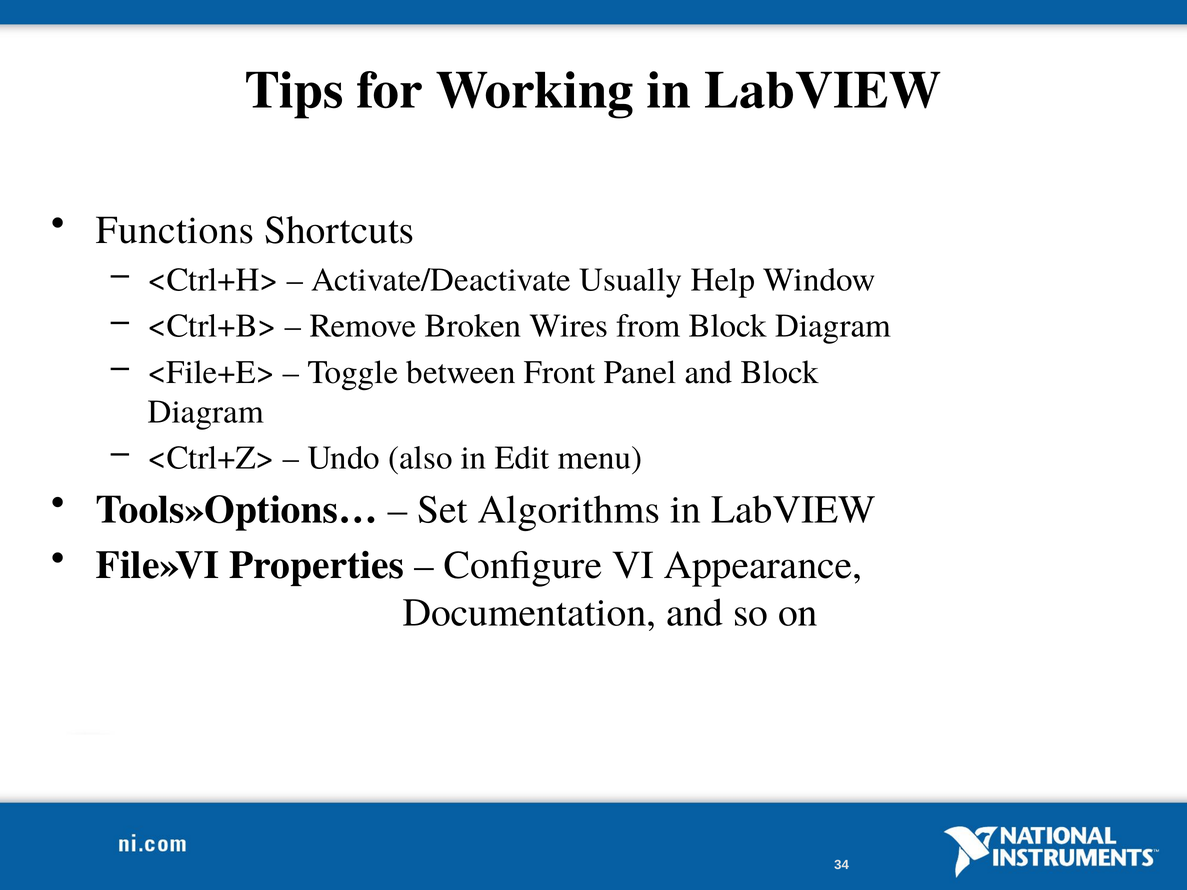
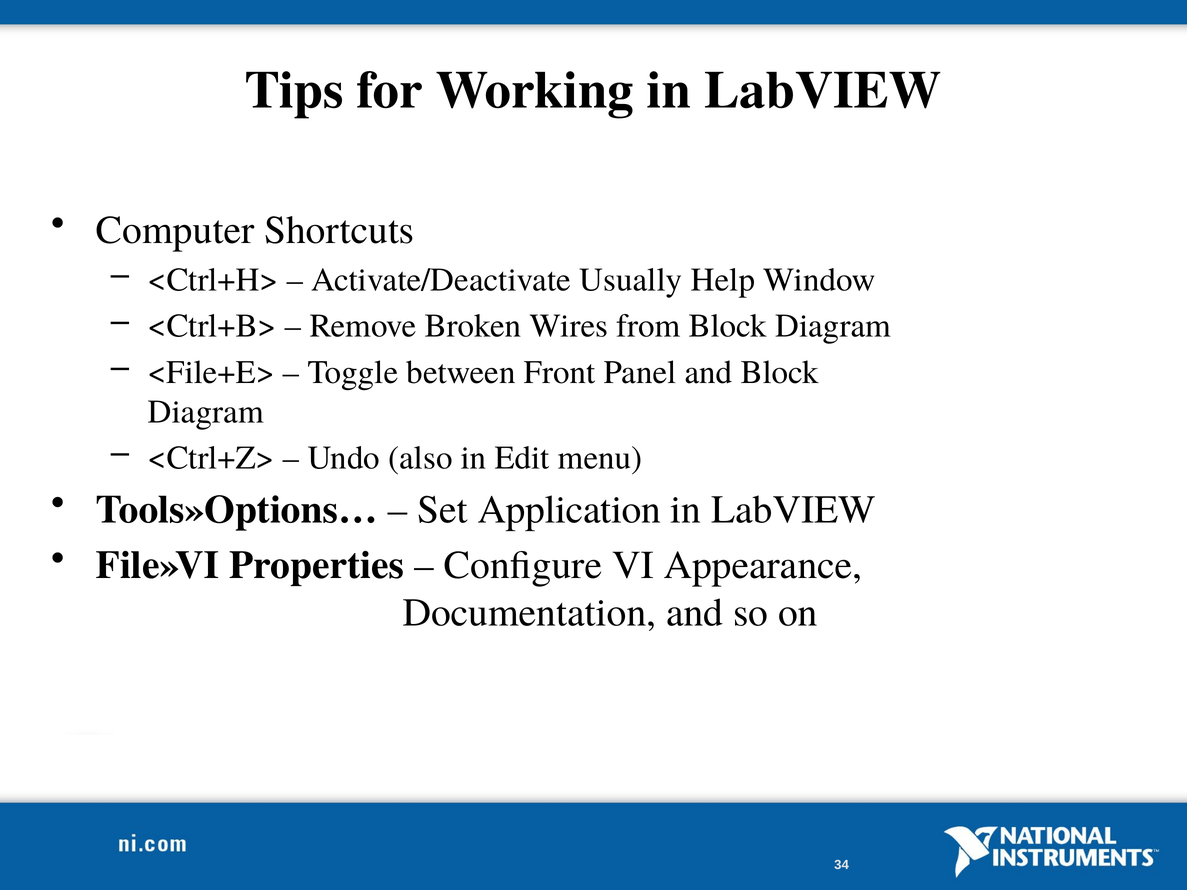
Functions: Functions -> Computer
Algorithms: Algorithms -> Application
